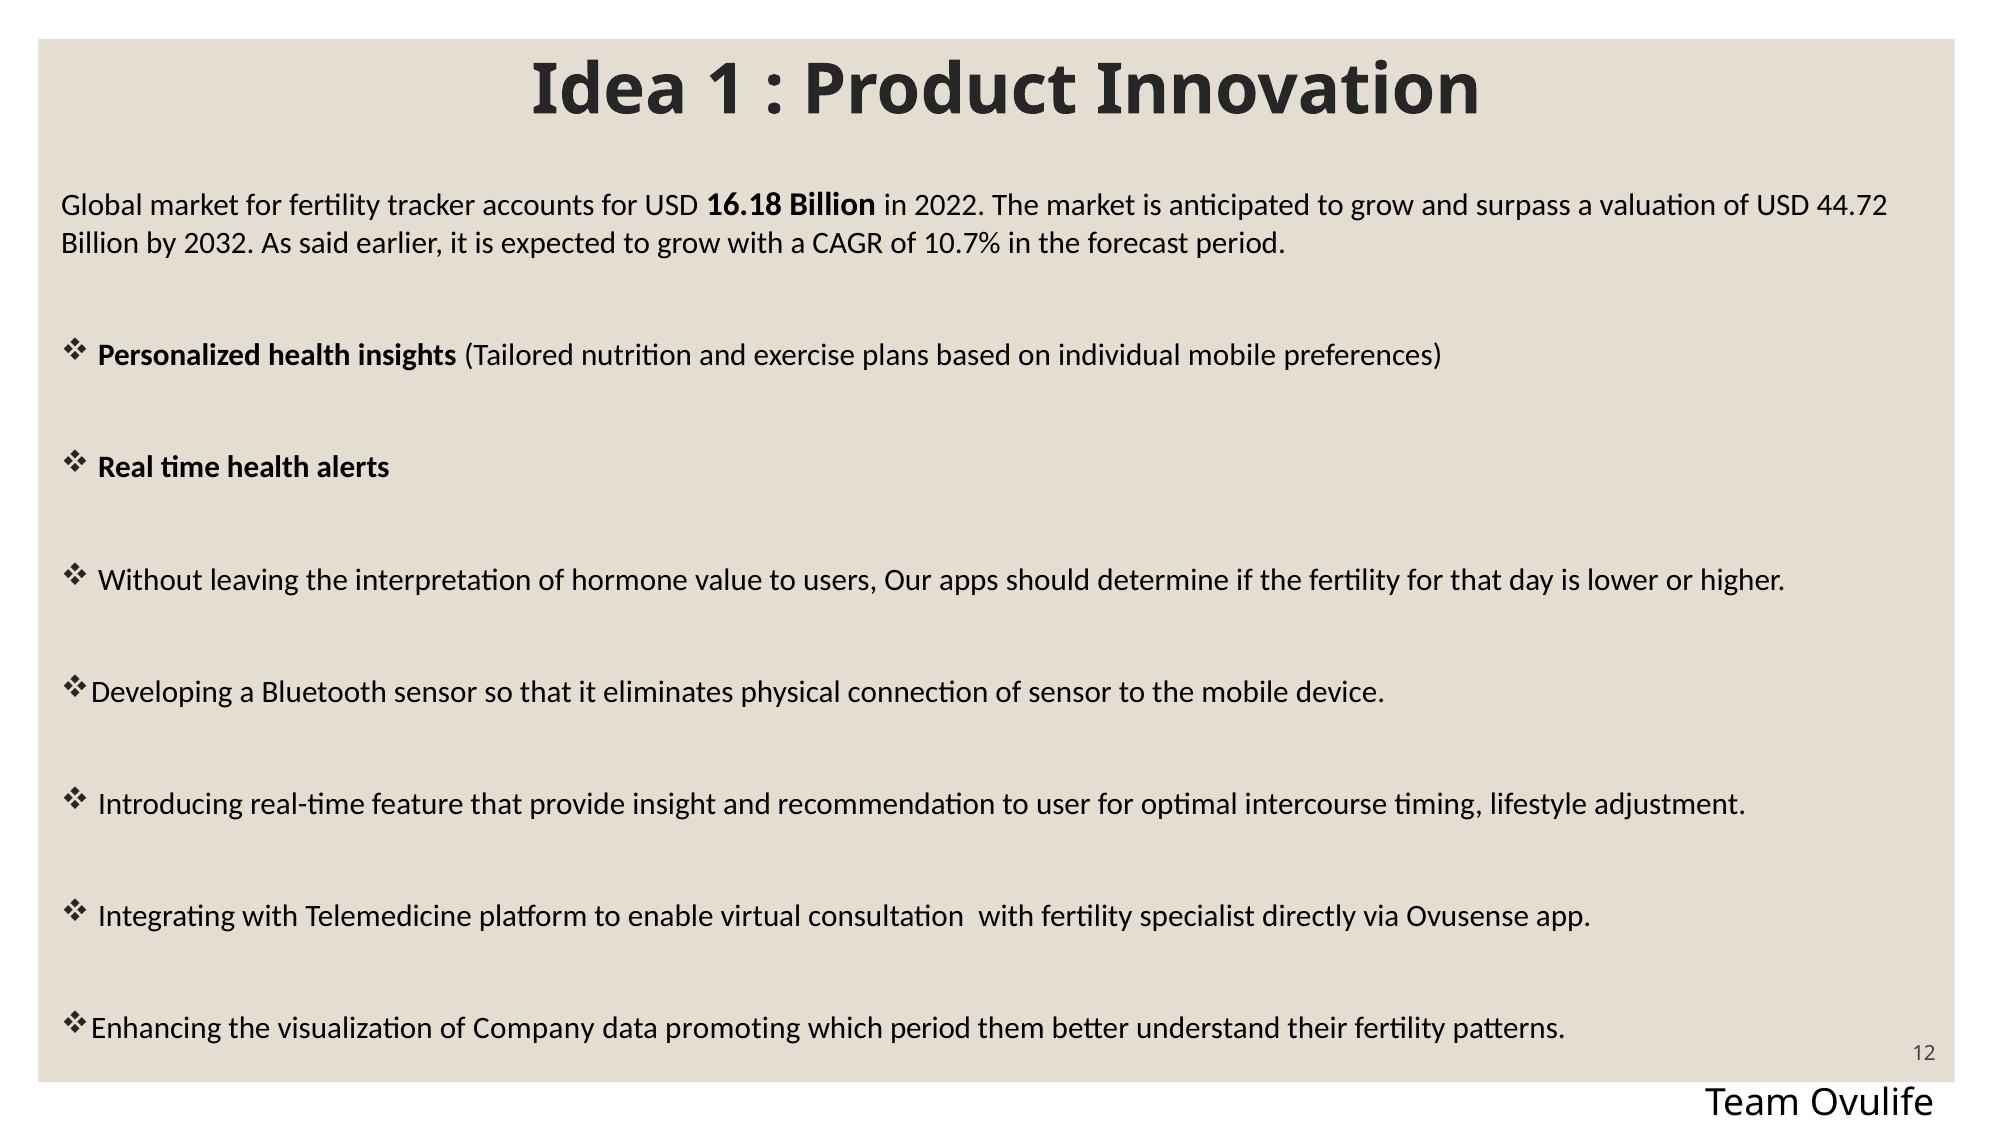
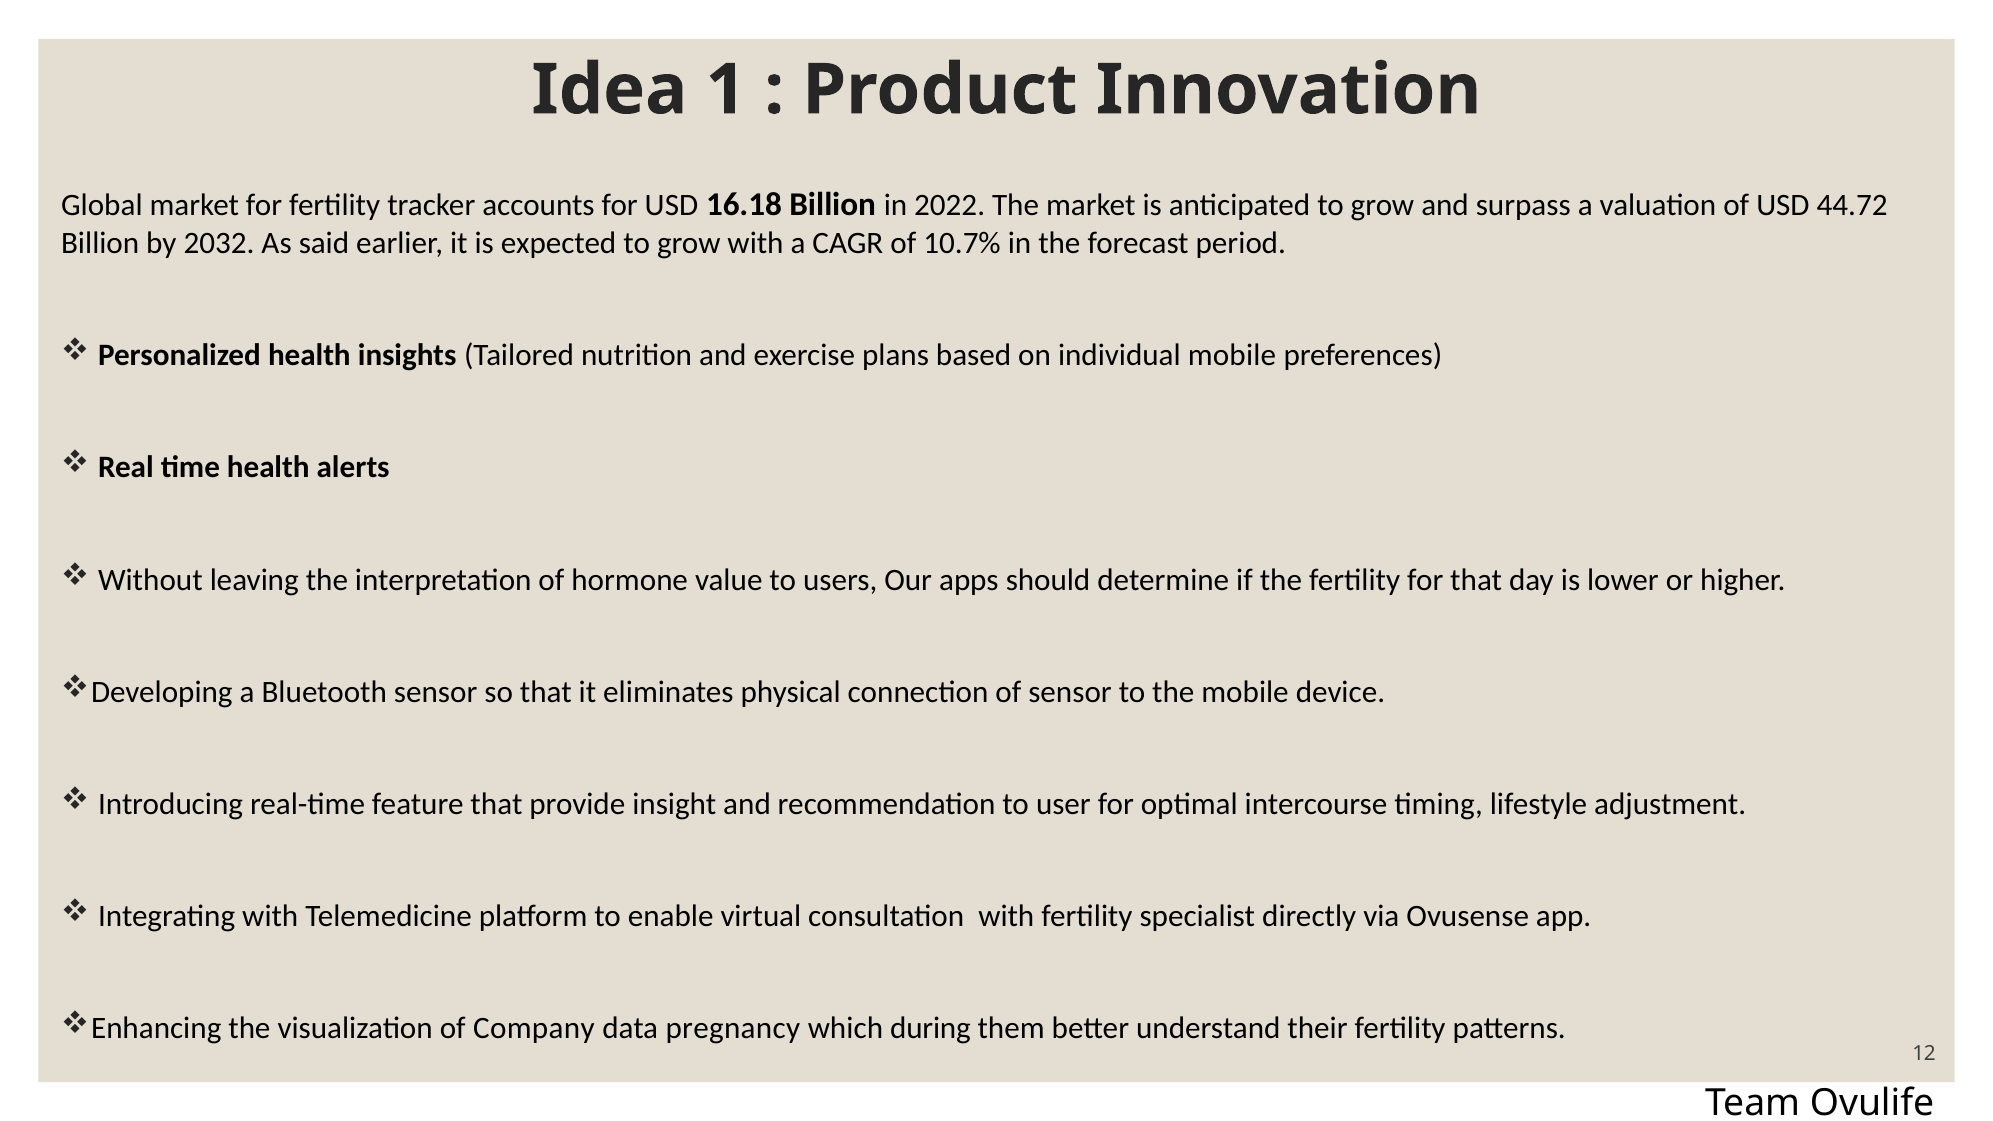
promoting: promoting -> pregnancy
which period: period -> during
